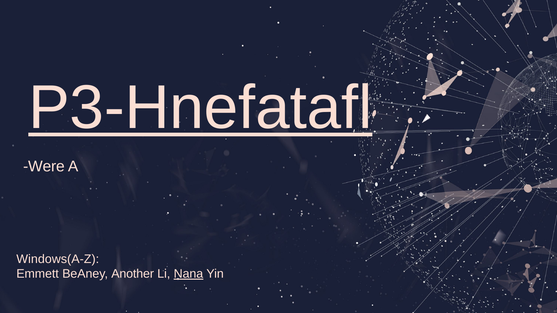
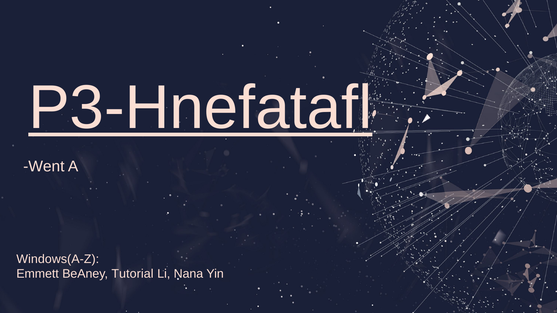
Were: Were -> Went
Another: Another -> Tutorial
Nana underline: present -> none
